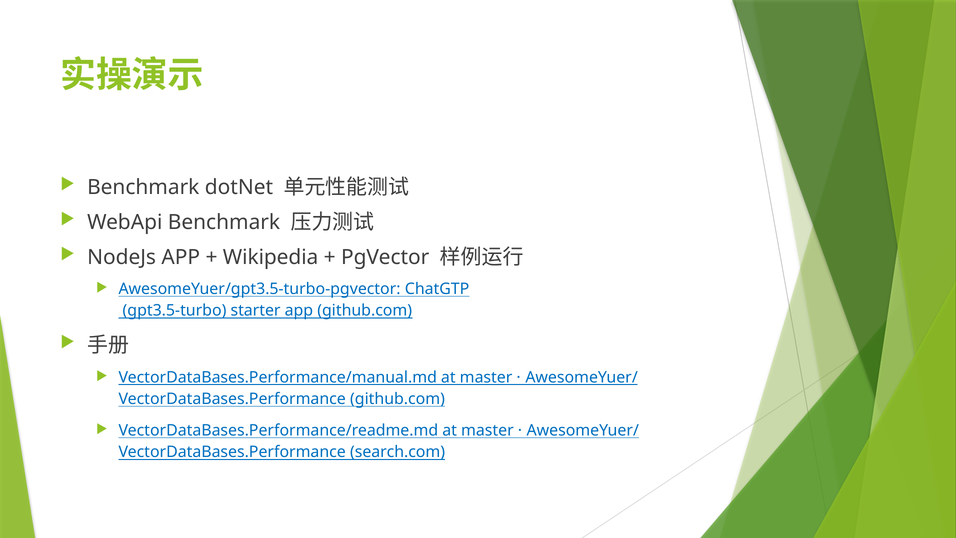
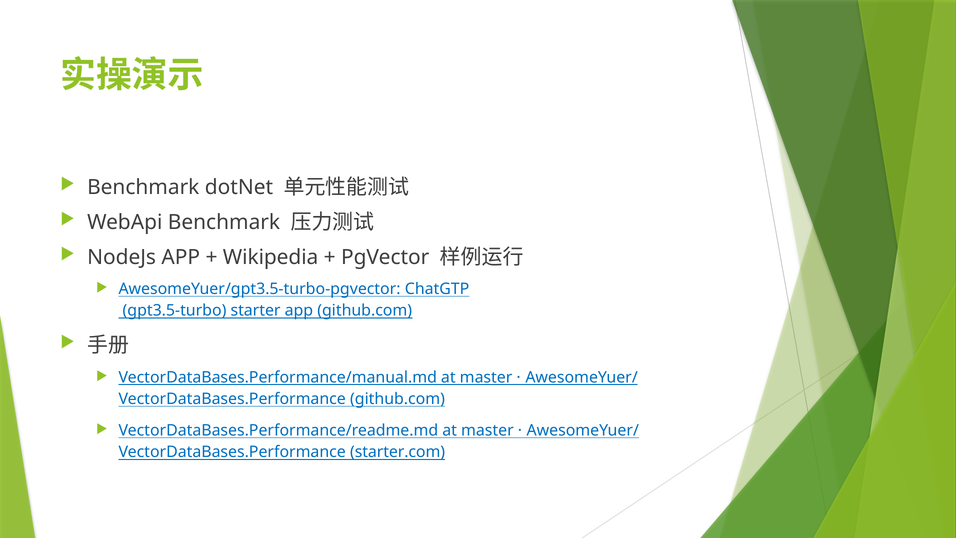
search.com: search.com -> starter.com
